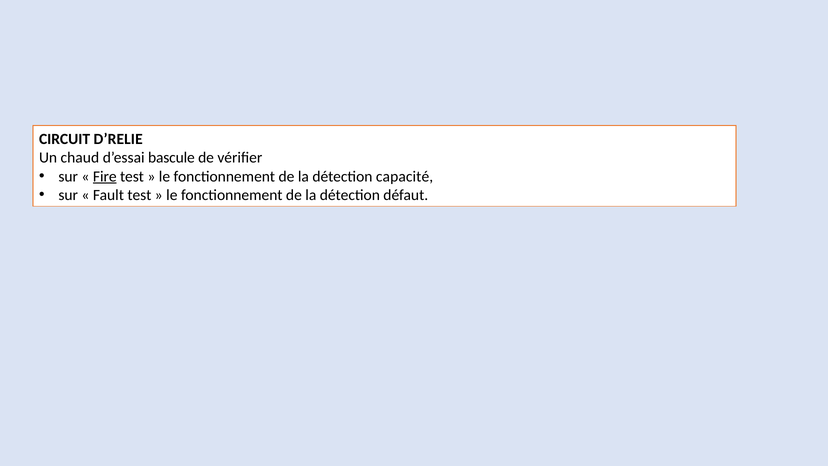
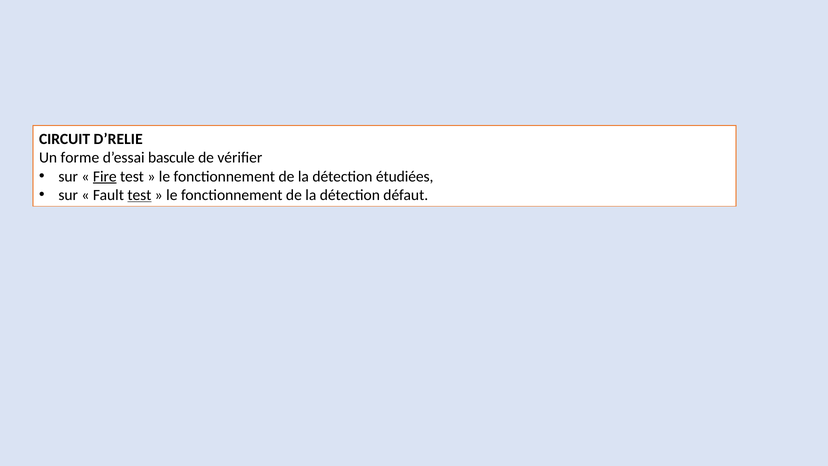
chaud: chaud -> forme
capacité: capacité -> étudiées
test at (139, 195) underline: none -> present
